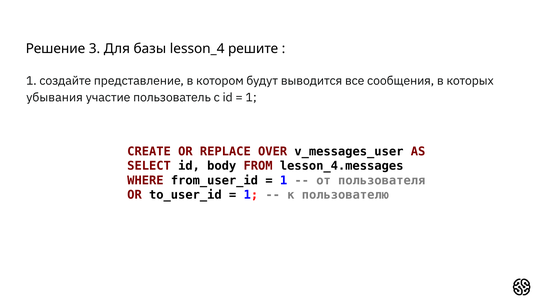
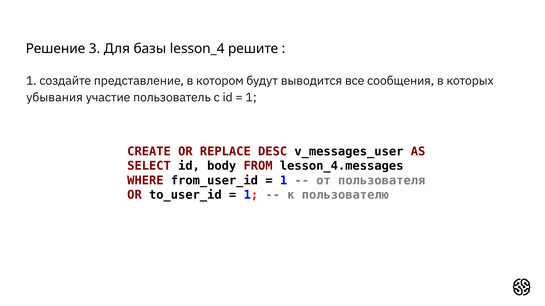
OVER: OVER -> DESC
